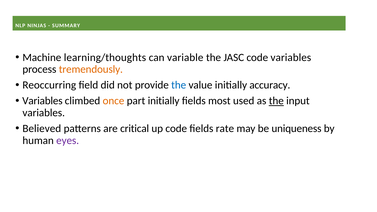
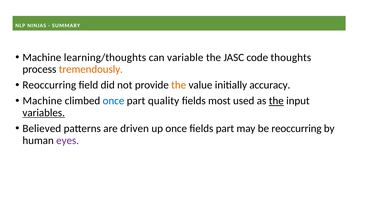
code variables: variables -> thoughts
the at (179, 85) colour: blue -> orange
Variables at (42, 101): Variables -> Machine
once at (113, 101) colour: orange -> blue
part initially: initially -> quality
variables at (44, 113) underline: none -> present
critical: critical -> driven
up code: code -> once
fields rate: rate -> part
be uniqueness: uniqueness -> reoccurring
